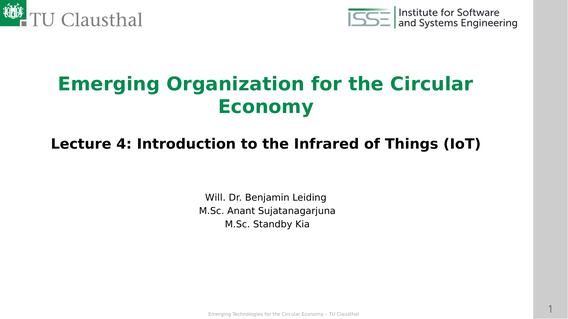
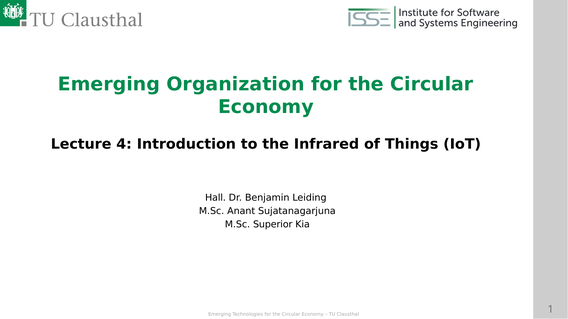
Will: Will -> Hall
Standby: Standby -> Superior
